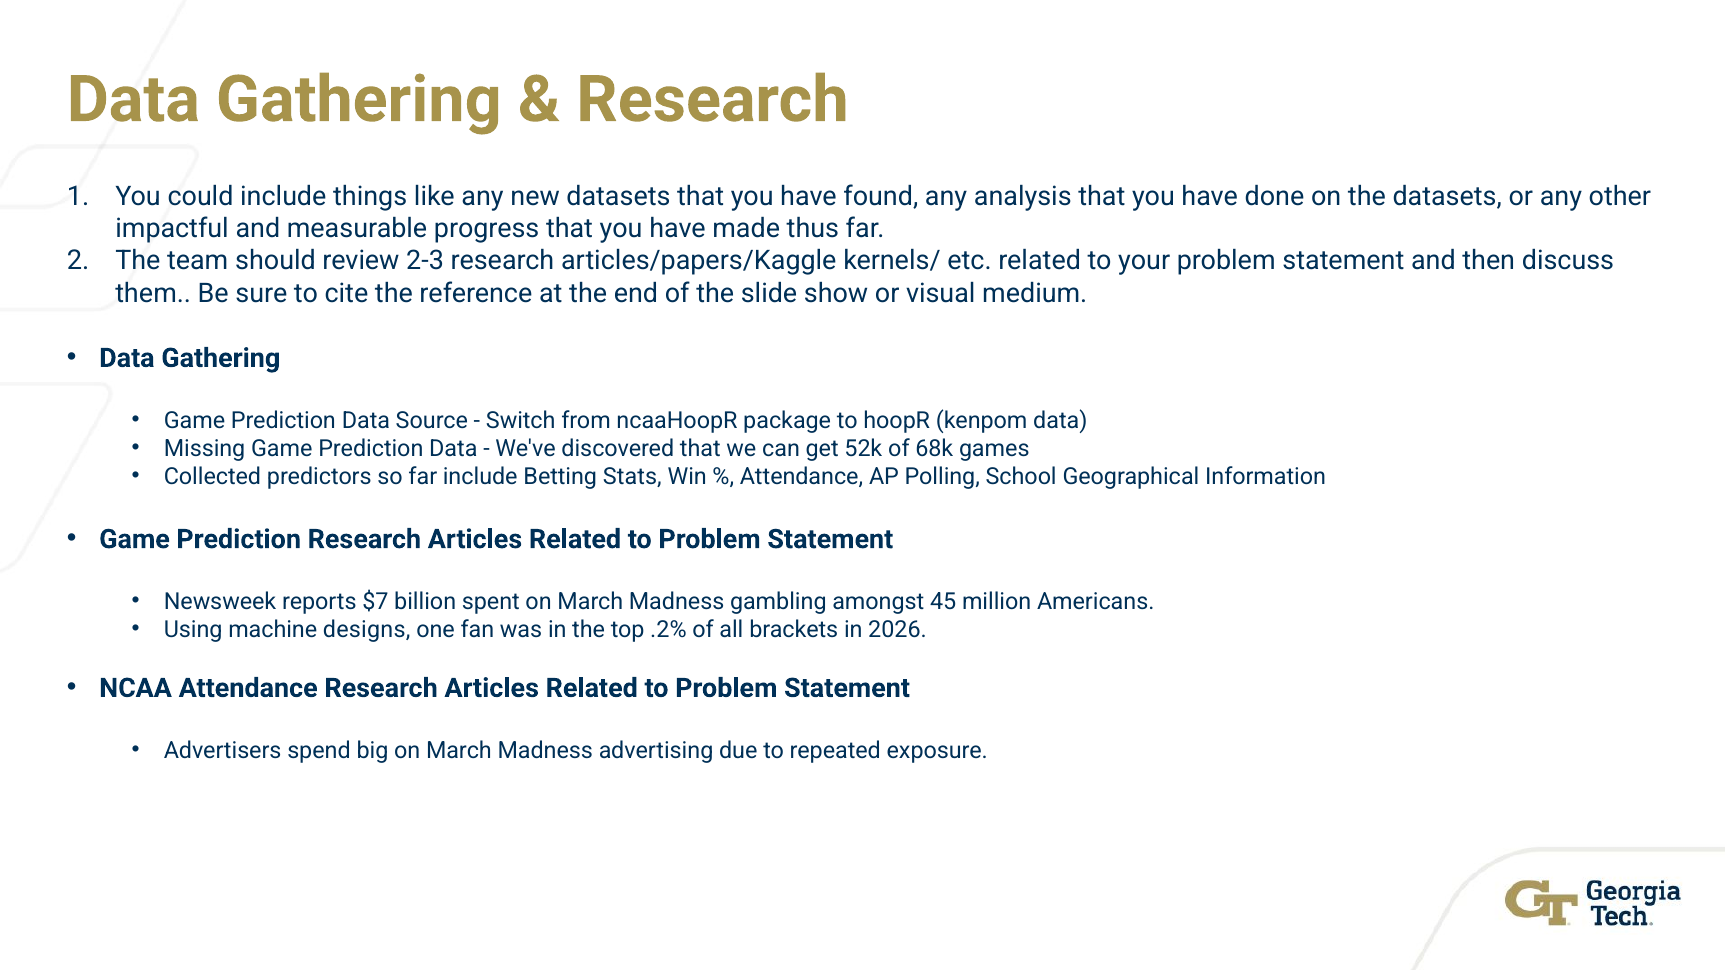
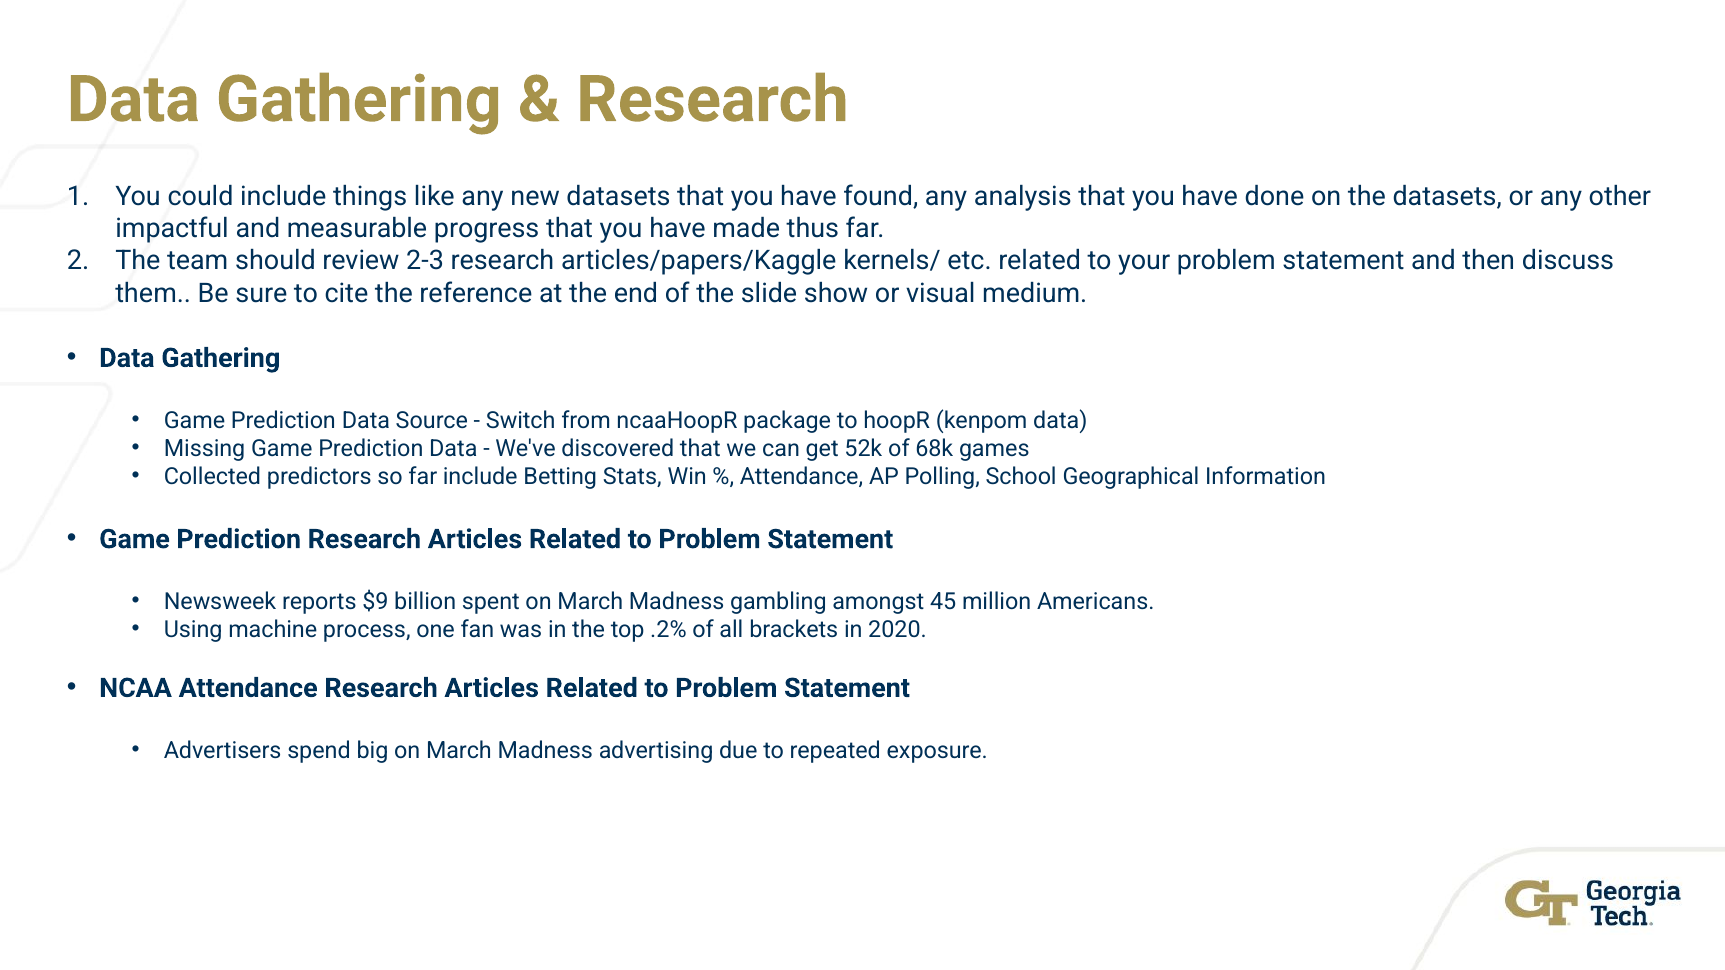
$7: $7 -> $9
designs: designs -> process
2026: 2026 -> 2020
